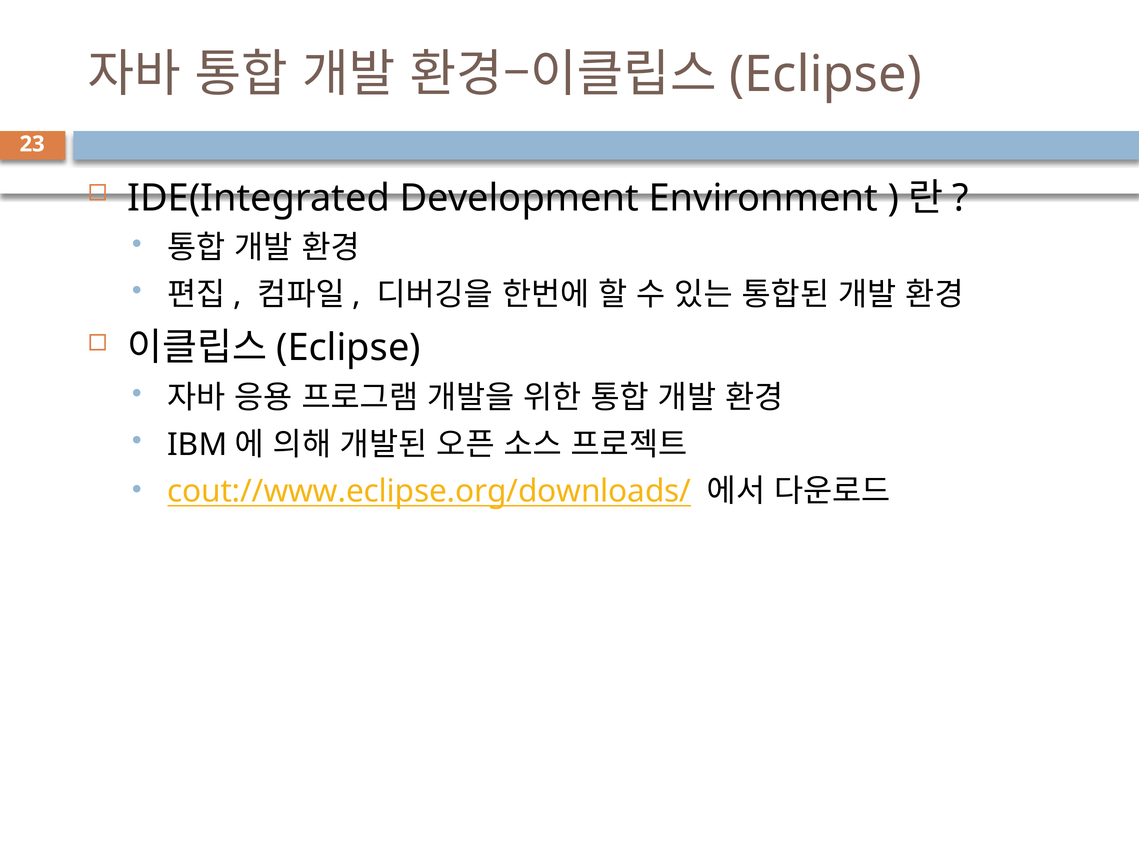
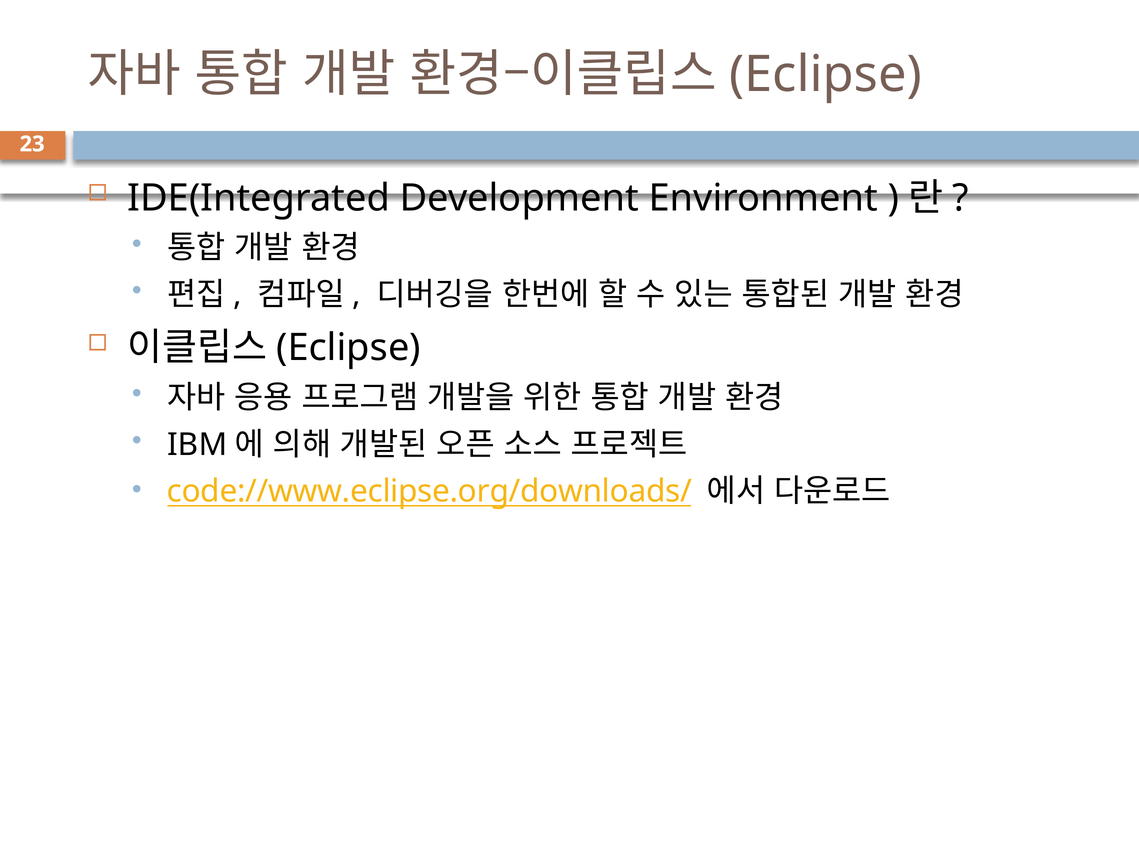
cout://www.eclipse.org/downloads/: cout://www.eclipse.org/downloads/ -> code://www.eclipse.org/downloads/
